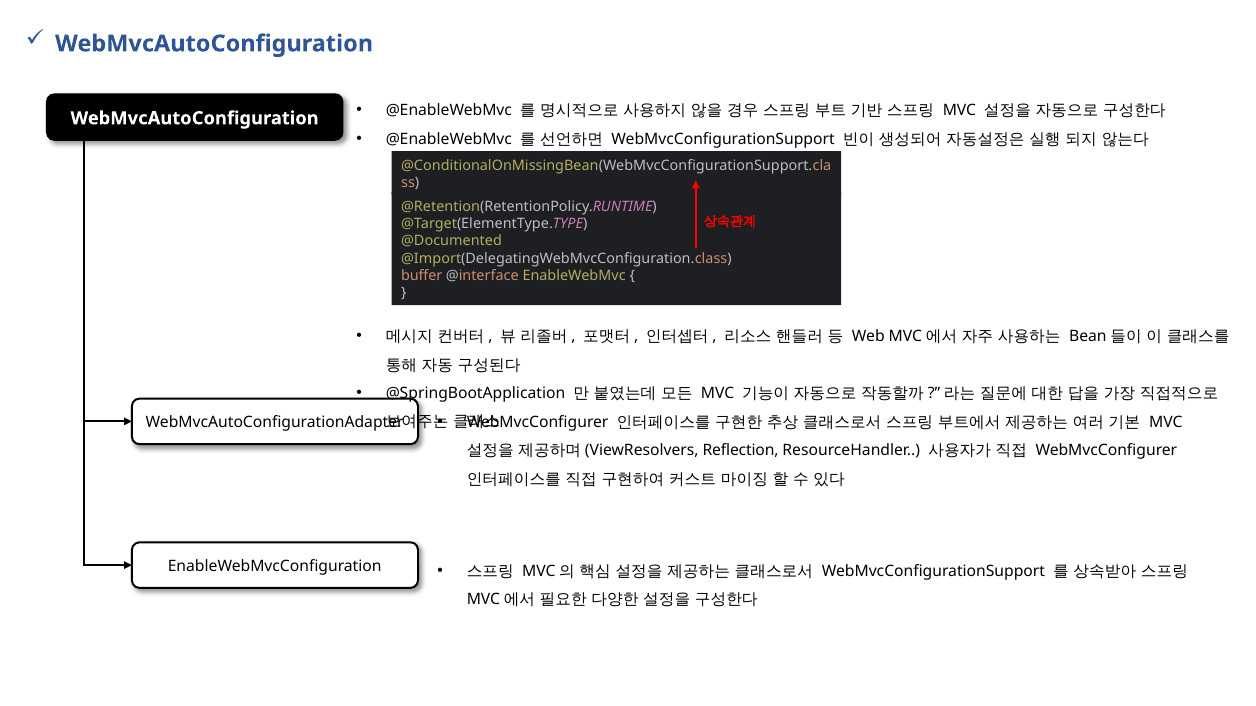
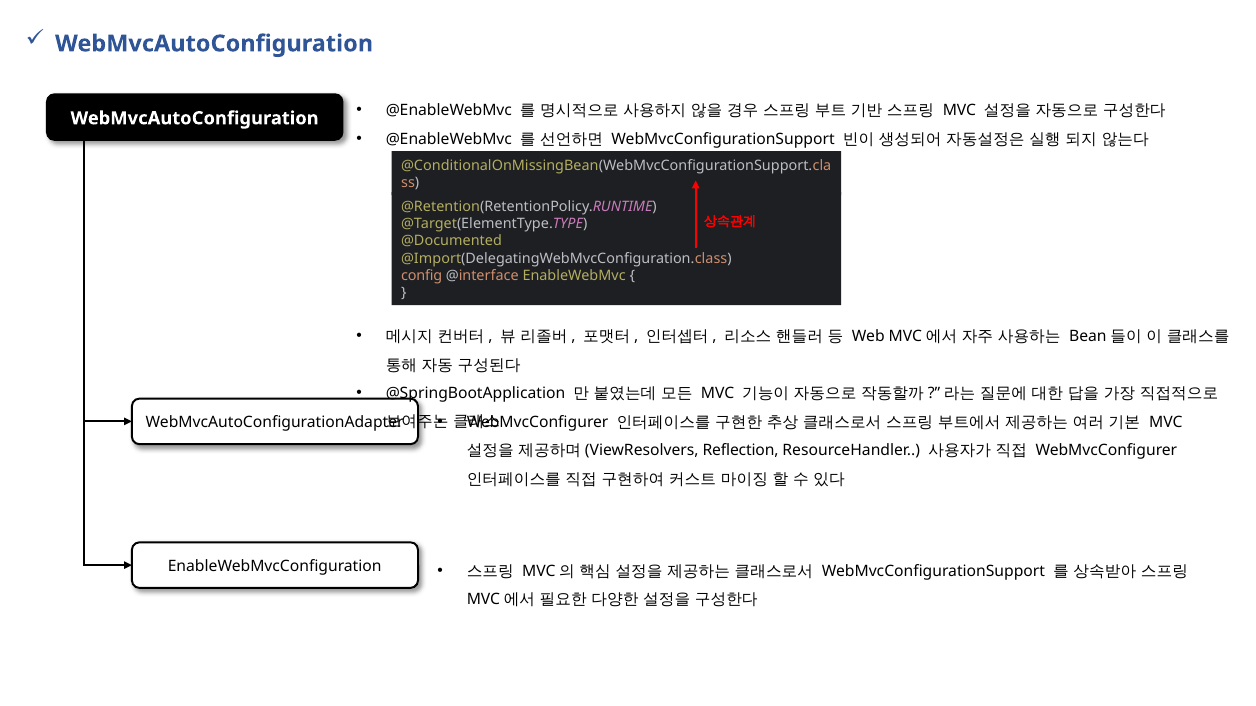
buffer: buffer -> config
